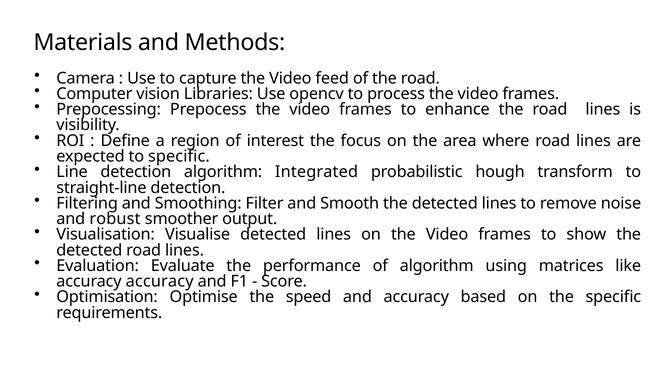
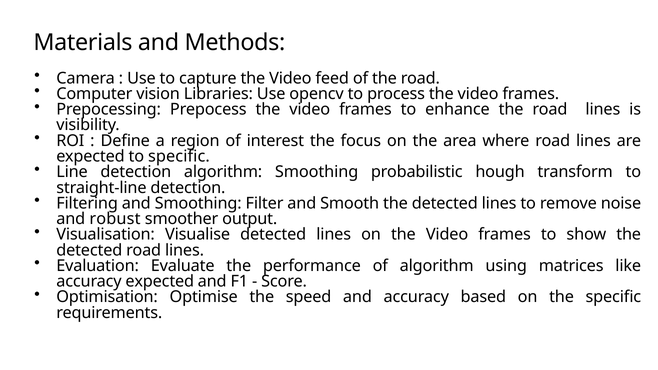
algorithm Integrated: Integrated -> Smoothing
accuracy accuracy: accuracy -> expected
